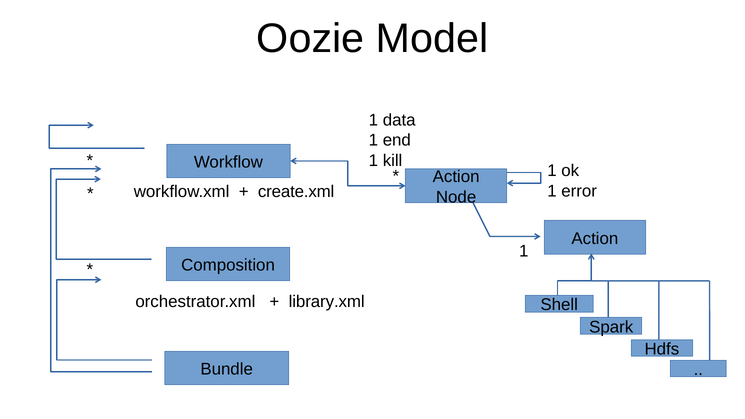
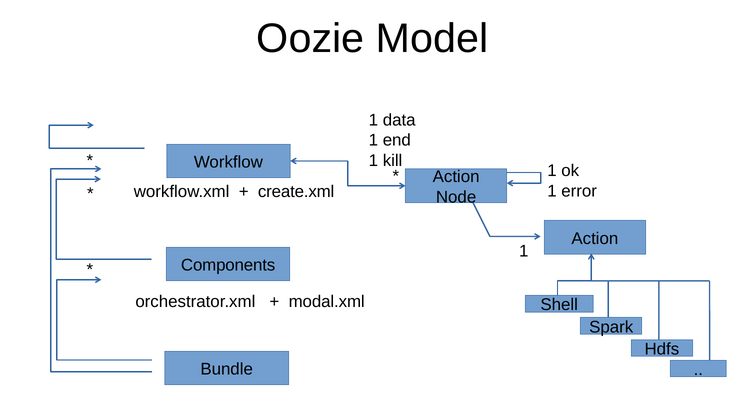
Composition: Composition -> Components
library.xml: library.xml -> modal.xml
